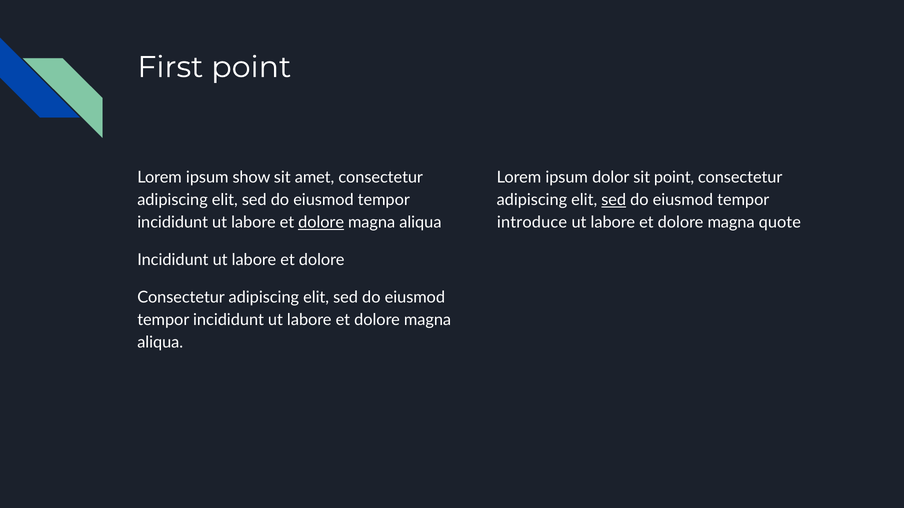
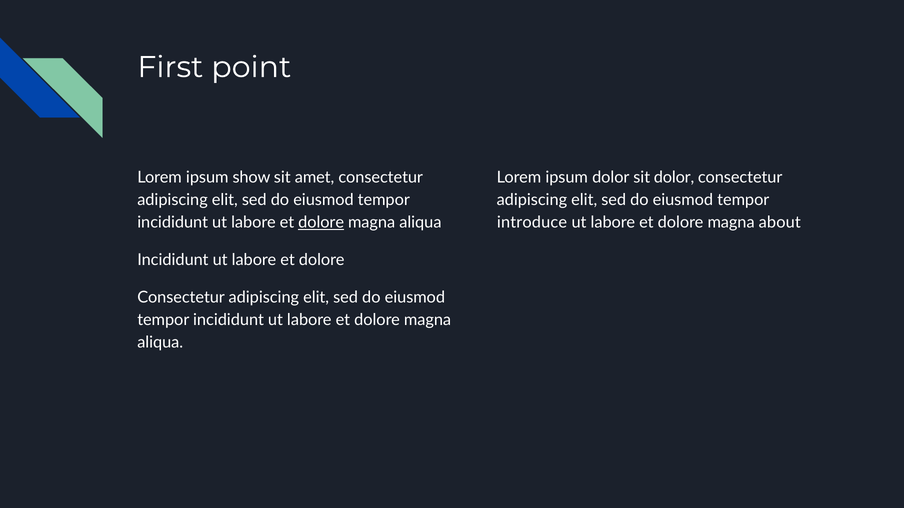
sit point: point -> dolor
sed at (614, 200) underline: present -> none
quote: quote -> about
